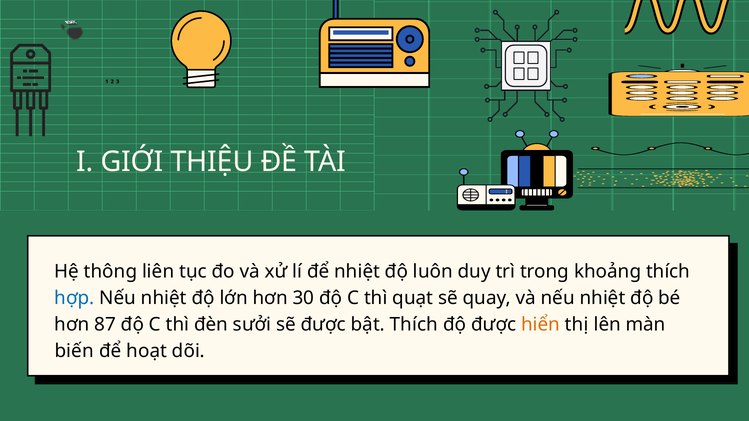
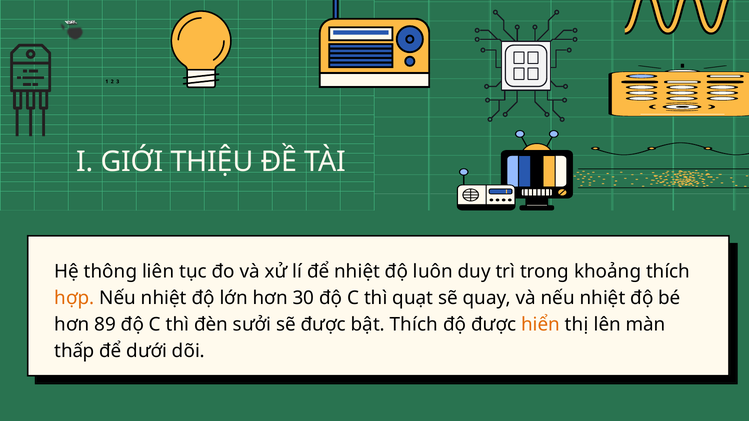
hợp colour: blue -> orange
87: 87 -> 89
biến: biến -> thấp
hoạt: hoạt -> dưới
